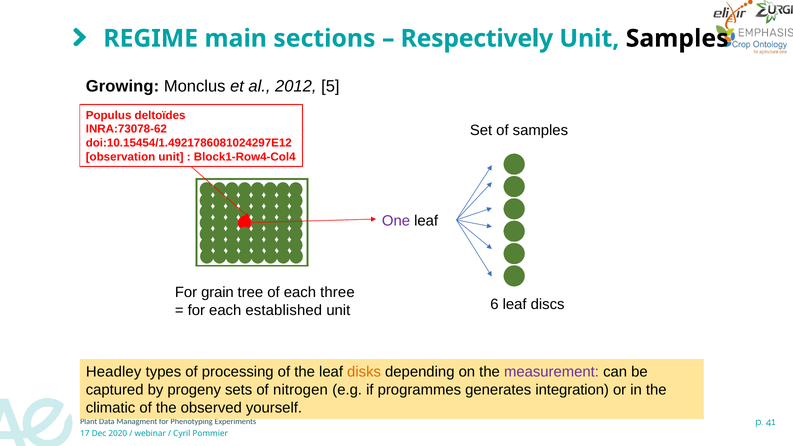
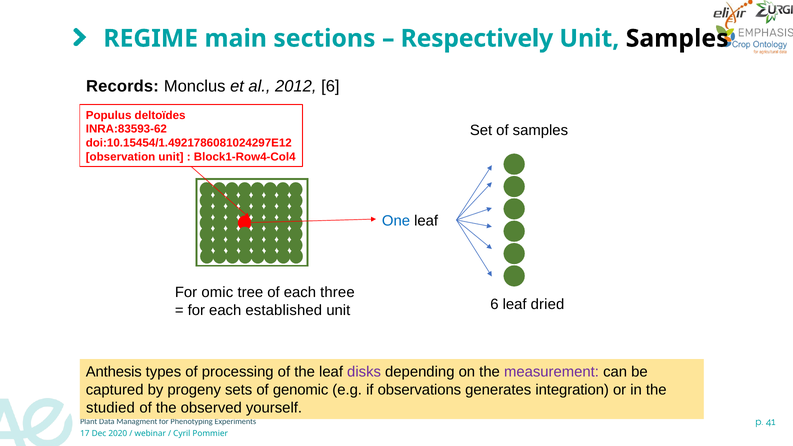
Growing: Growing -> Records
2012 5: 5 -> 6
INRA:73078-62: INRA:73078-62 -> INRA:83593-62
One colour: purple -> blue
grain: grain -> omic
discs: discs -> dried
Headley: Headley -> Anthesis
disks colour: orange -> purple
nitrogen: nitrogen -> genomic
programmes: programmes -> observations
climatic: climatic -> studied
